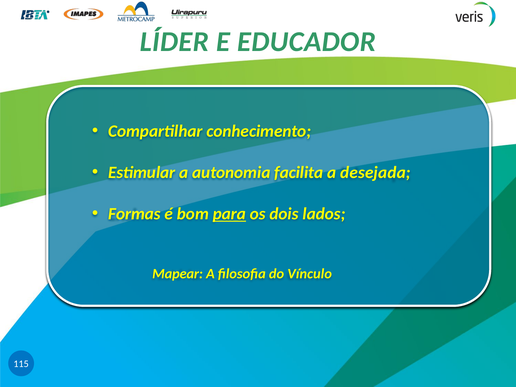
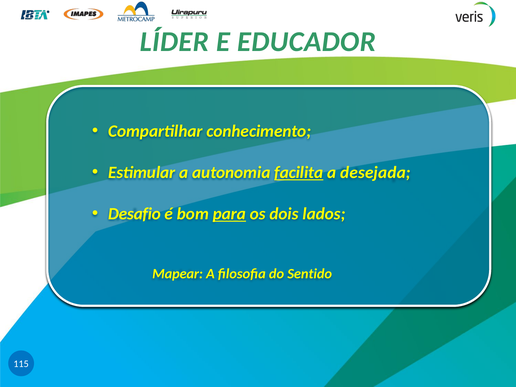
facilita underline: none -> present
Formas: Formas -> Desafio
Vínculo: Vínculo -> Sentido
